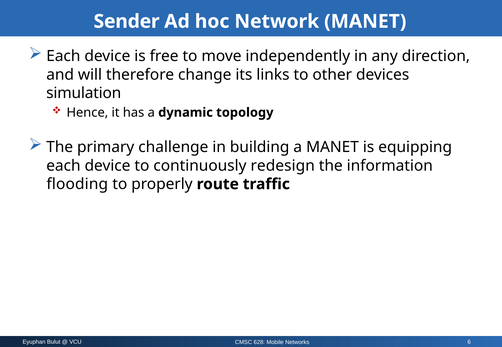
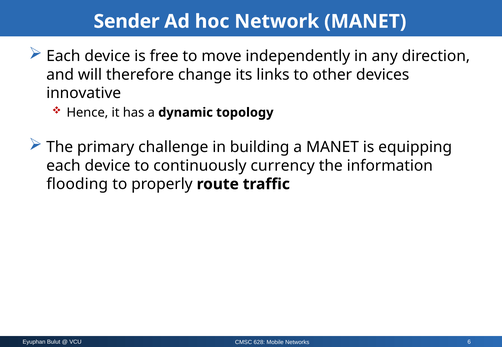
simulation: simulation -> innovative
redesign: redesign -> currency
